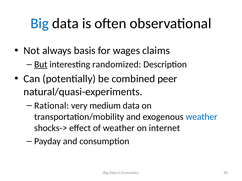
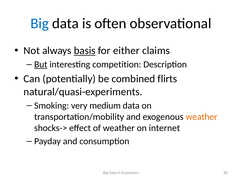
basis underline: none -> present
wages: wages -> either
randomized: randomized -> competition
peer: peer -> flirts
Rational: Rational -> Smoking
weather at (202, 117) colour: blue -> orange
